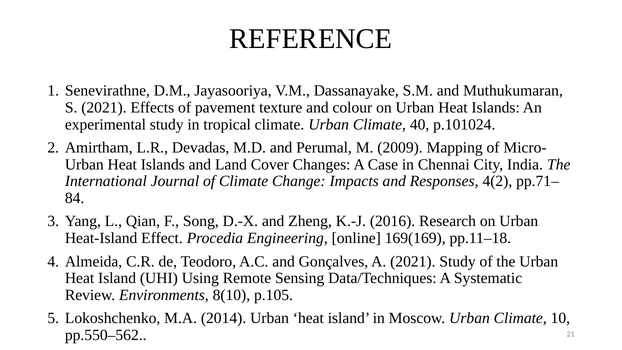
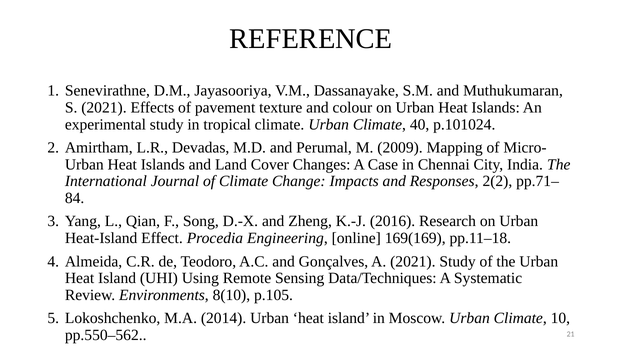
4(2: 4(2 -> 2(2
